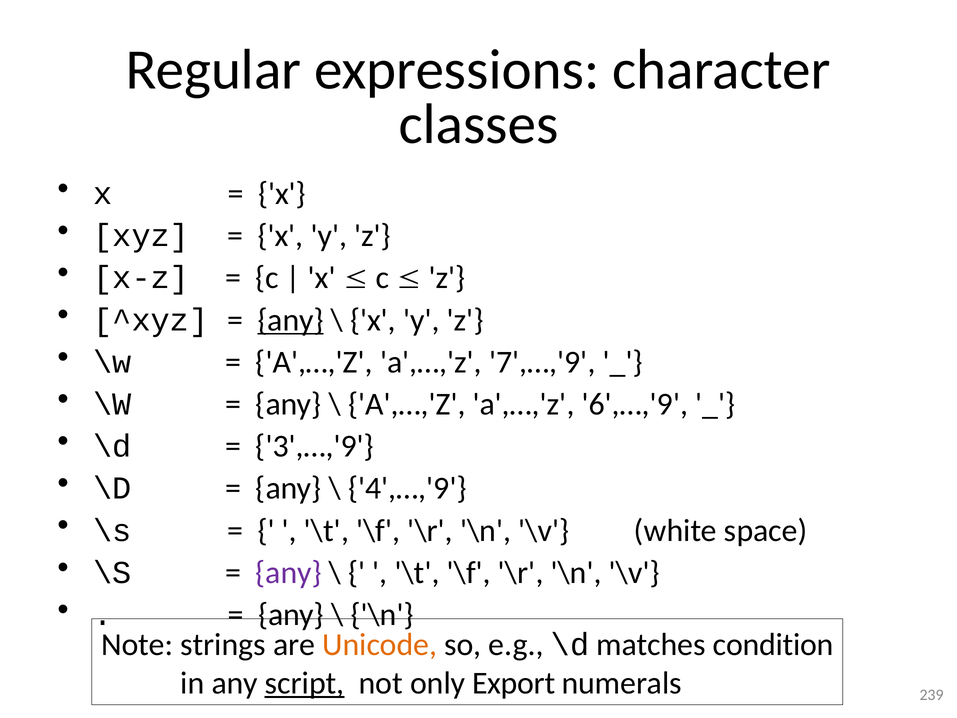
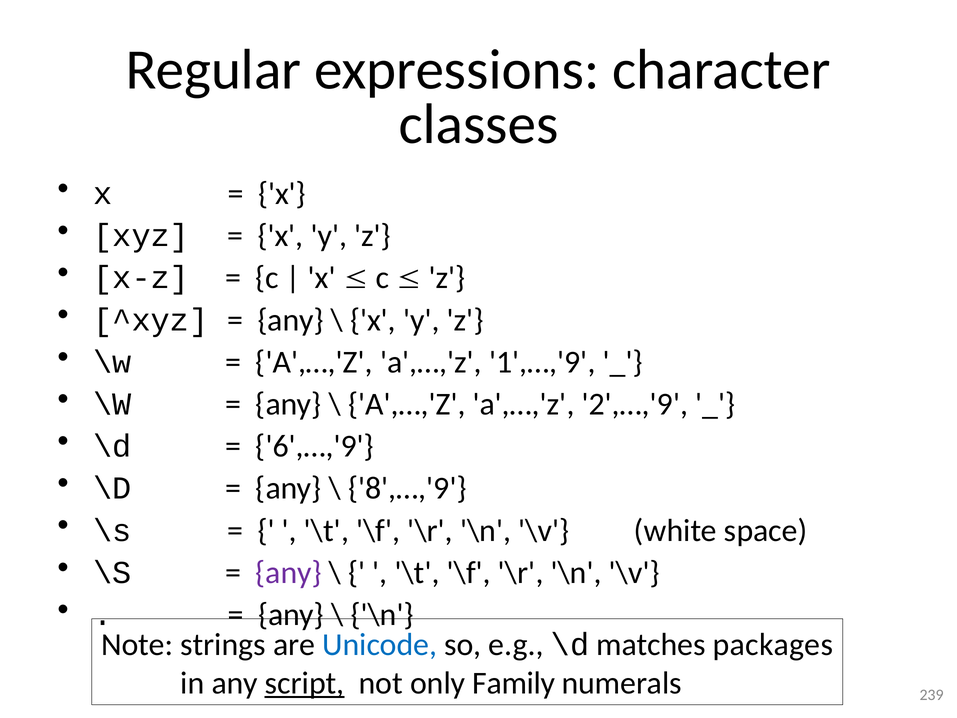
any at (291, 320) underline: present -> none
7',…,'9: 7',…,'9 -> 1',…,'9
6',…,'9: 6',…,'9 -> 2',…,'9
3',…,'9: 3',…,'9 -> 6',…,'9
4',…,'9: 4',…,'9 -> 8',…,'9
Unicode colour: orange -> blue
condition: condition -> packages
Export: Export -> Family
